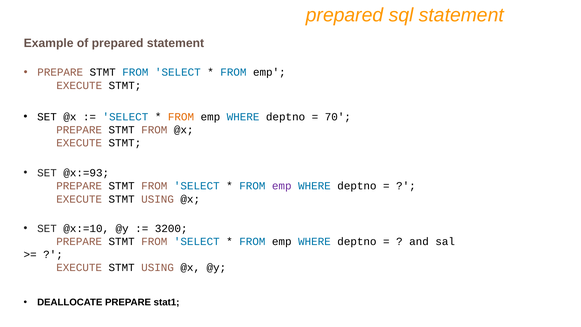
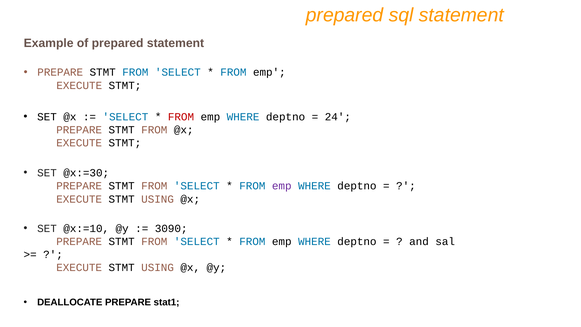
FROM at (181, 117) colour: orange -> red
70: 70 -> 24
@x:=93: @x:=93 -> @x:=30
3200: 3200 -> 3090
